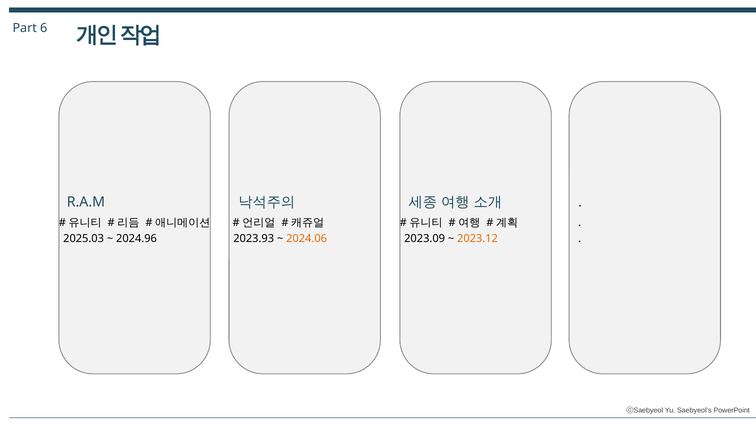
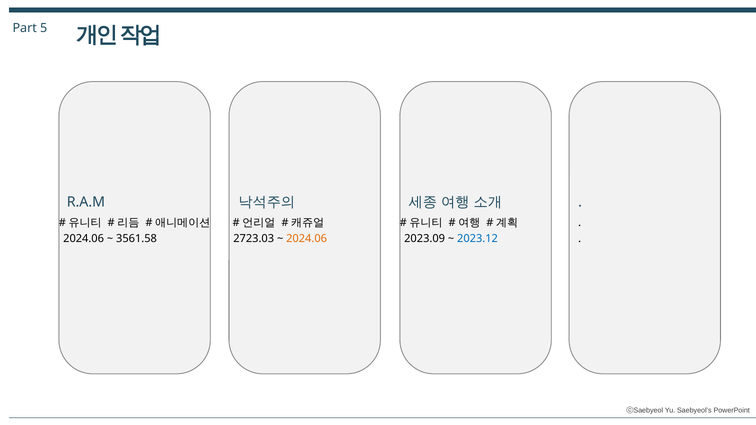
6: 6 -> 5
2025.03 at (84, 239): 2025.03 -> 2024.06
2024.96: 2024.96 -> 3561.58
2023.93: 2023.93 -> 2723.03
2023.12 colour: orange -> blue
